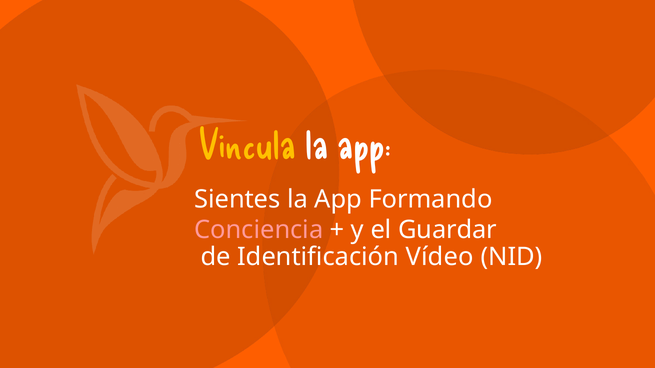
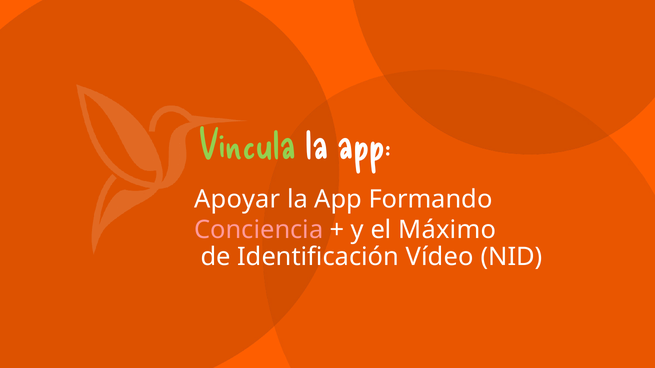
Vincula colour: yellow -> light green
Sientes: Sientes -> Apoyar
Guardar: Guardar -> Máximo
